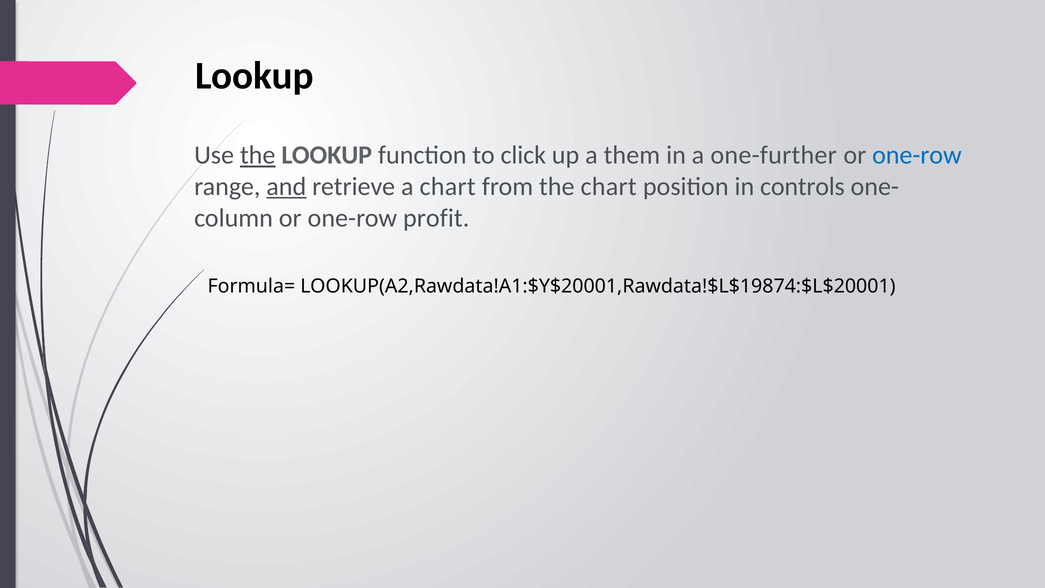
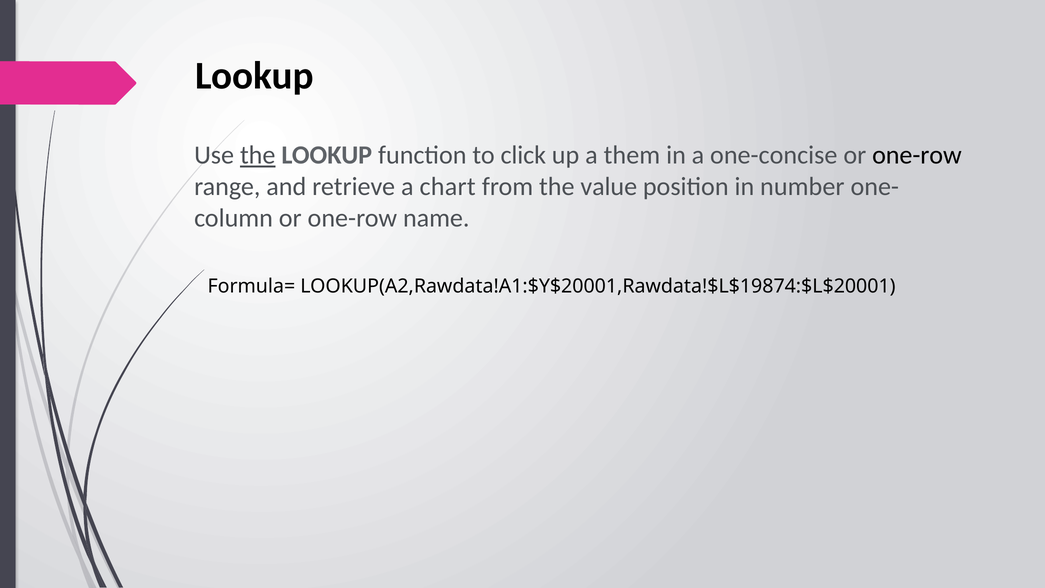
one-further: one-further -> one-concise
one-row at (917, 155) colour: blue -> black
and underline: present -> none
the chart: chart -> value
controls: controls -> number
profit: profit -> name
